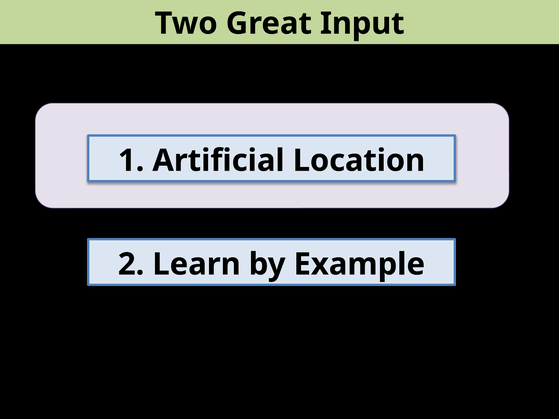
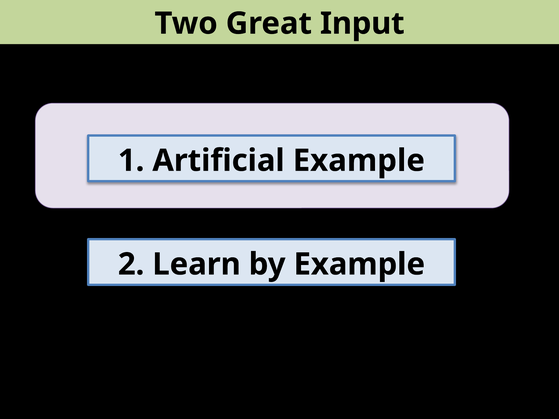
Artificial Location: Location -> Example
